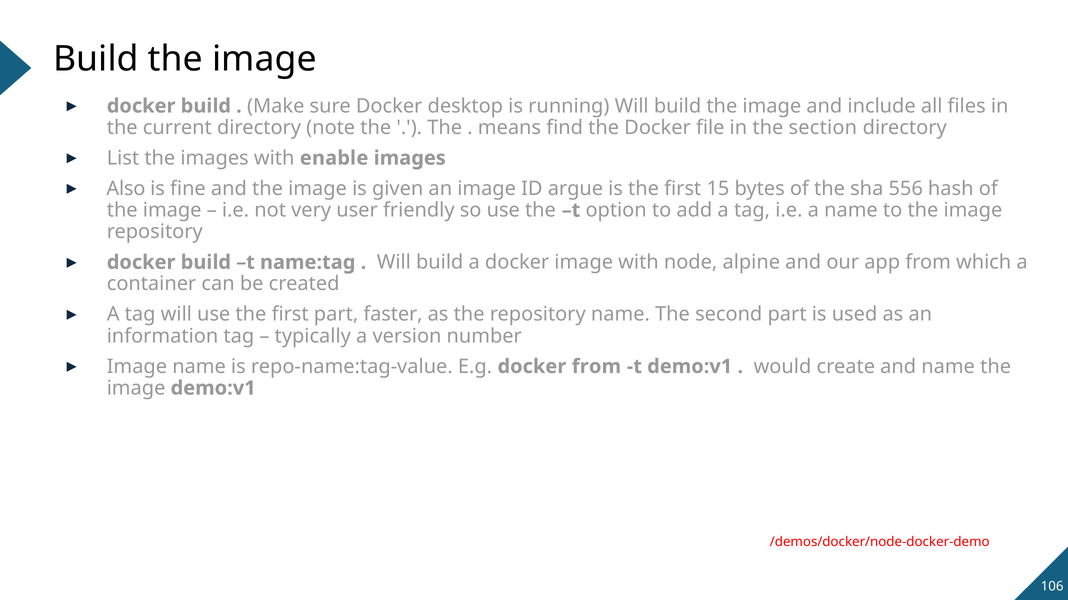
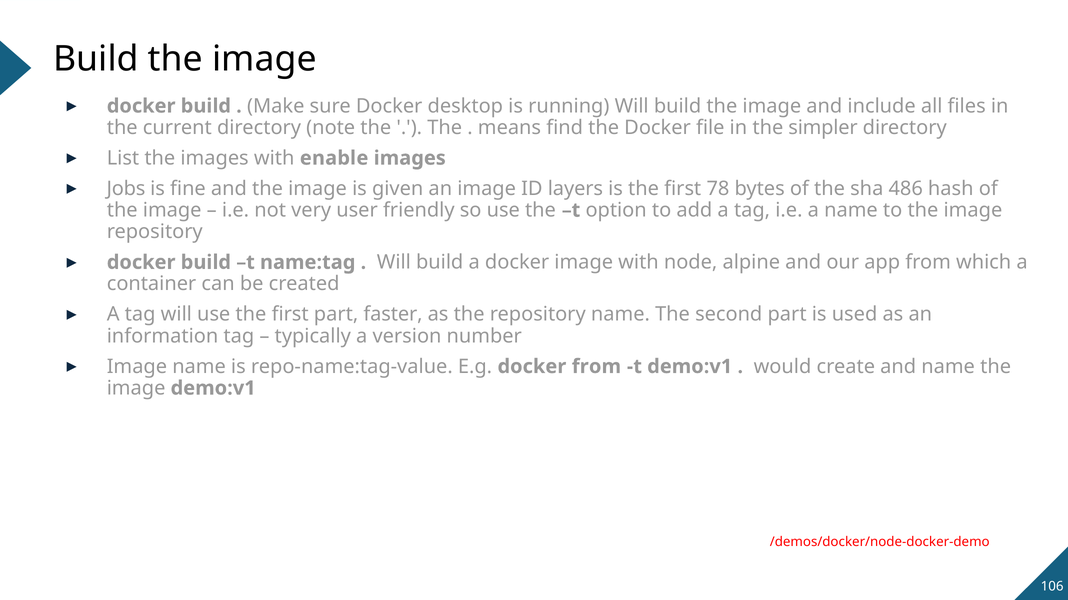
section: section -> simpler
Also: Also -> Jobs
argue: argue -> layers
15: 15 -> 78
556: 556 -> 486
